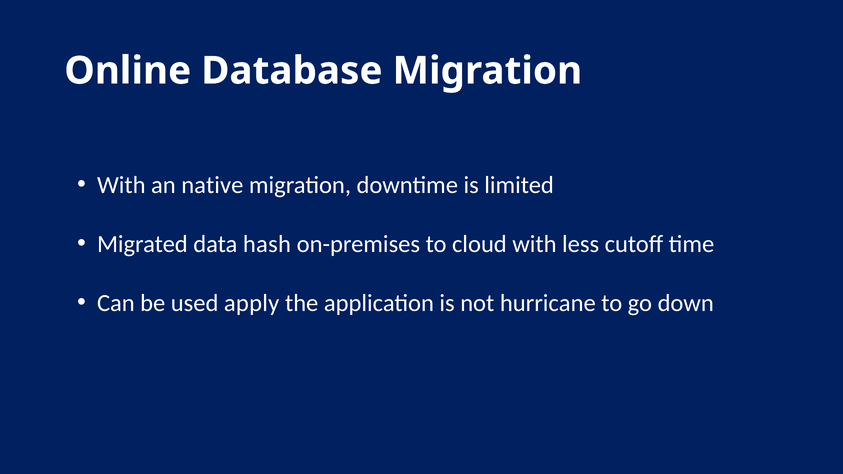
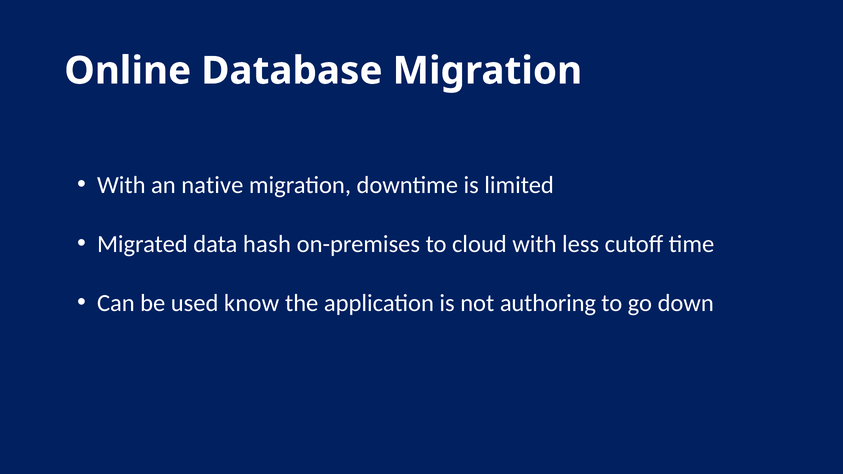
apply: apply -> know
hurricane: hurricane -> authoring
